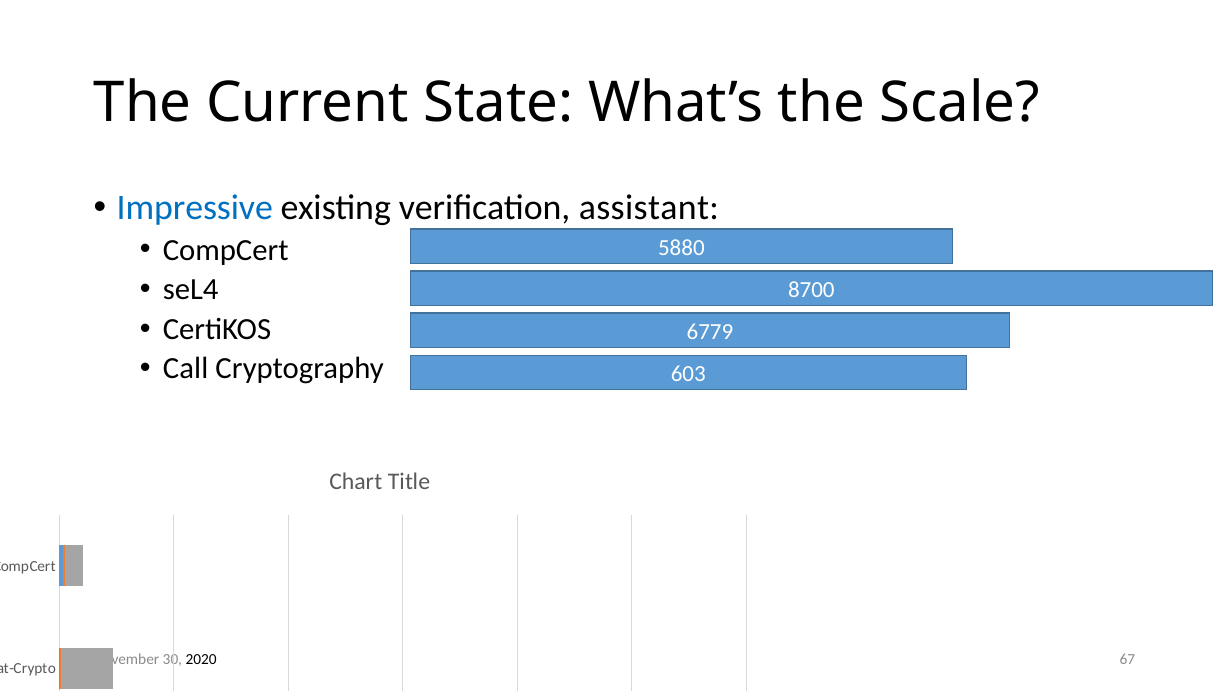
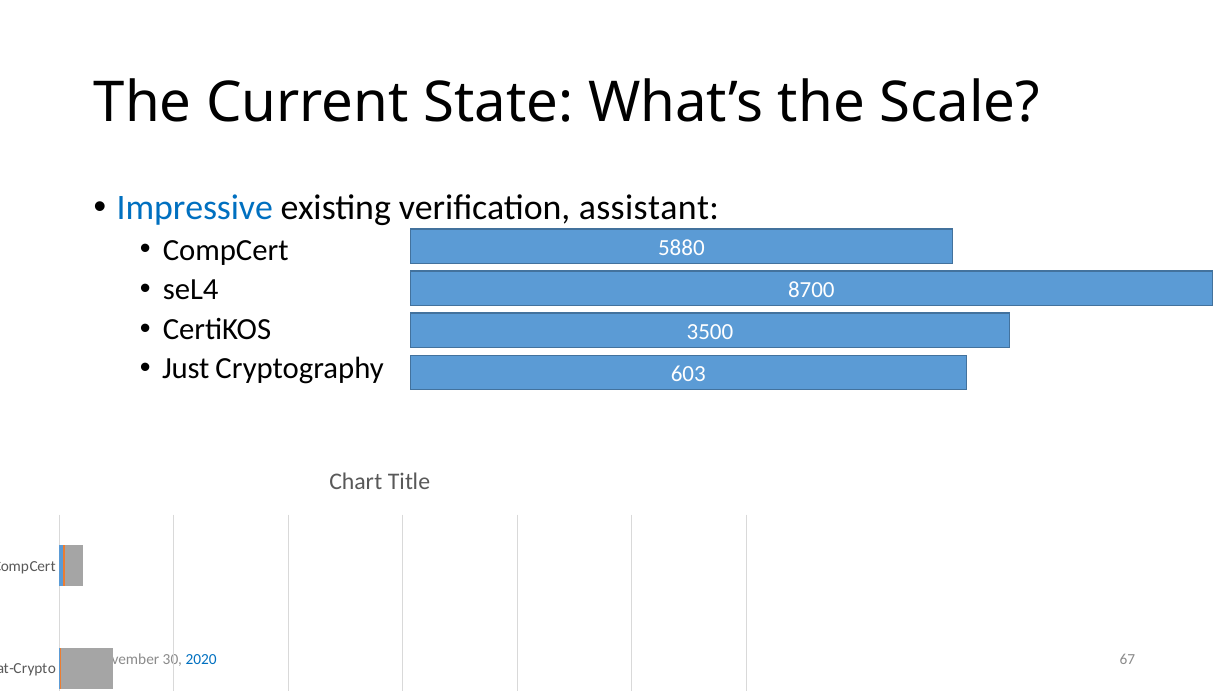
6779: 6779 -> 3500
Call: Call -> Just
2020 colour: black -> blue
